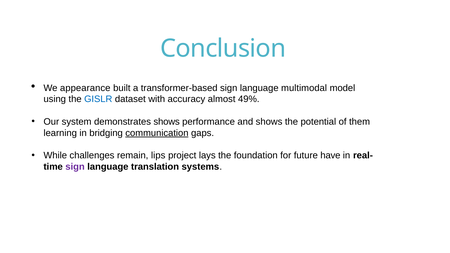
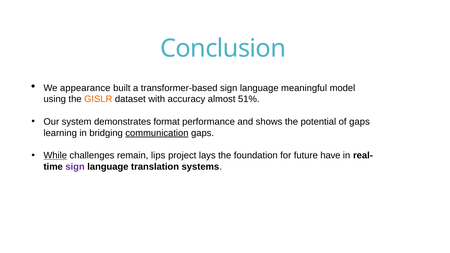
multimodal: multimodal -> meaningful
GISLR colour: blue -> orange
49%: 49% -> 51%
demonstrates shows: shows -> format
of them: them -> gaps
While underline: none -> present
